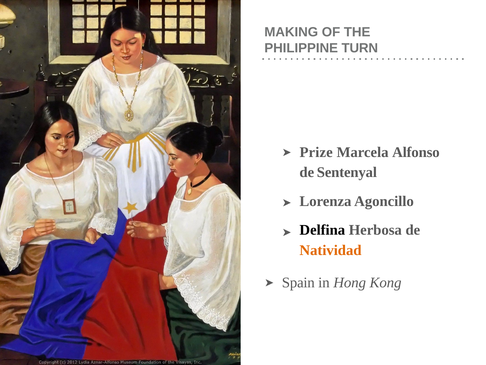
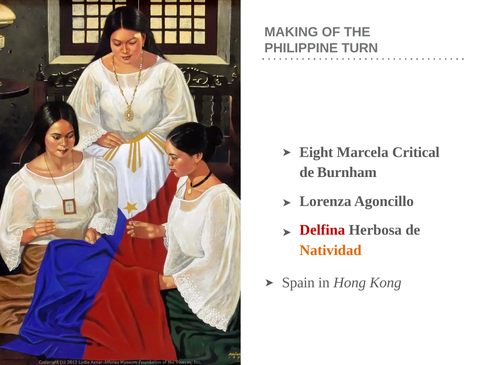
Prize: Prize -> Eight
Alfonso: Alfonso -> Critical
Sentenyal: Sentenyal -> Burnham
Delfina colour: black -> red
